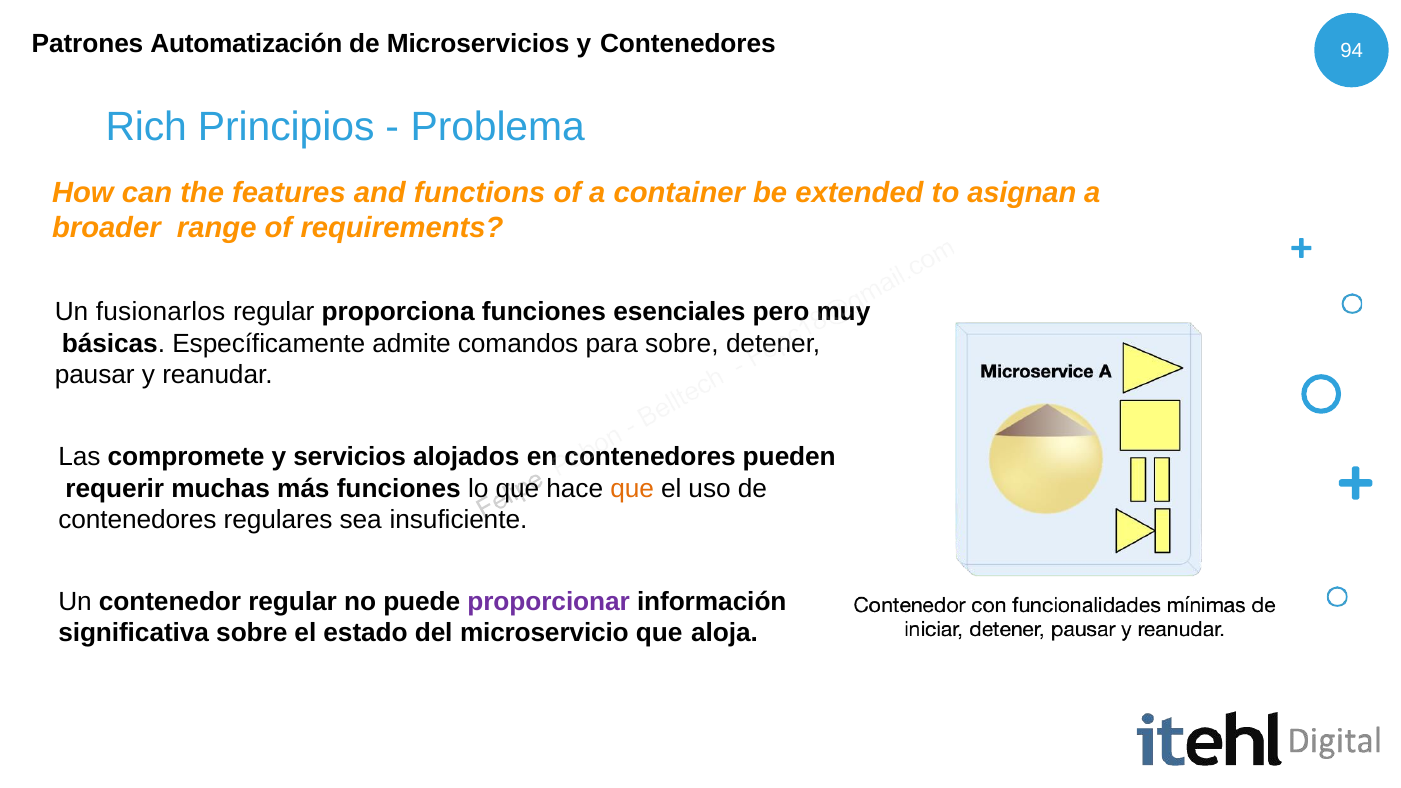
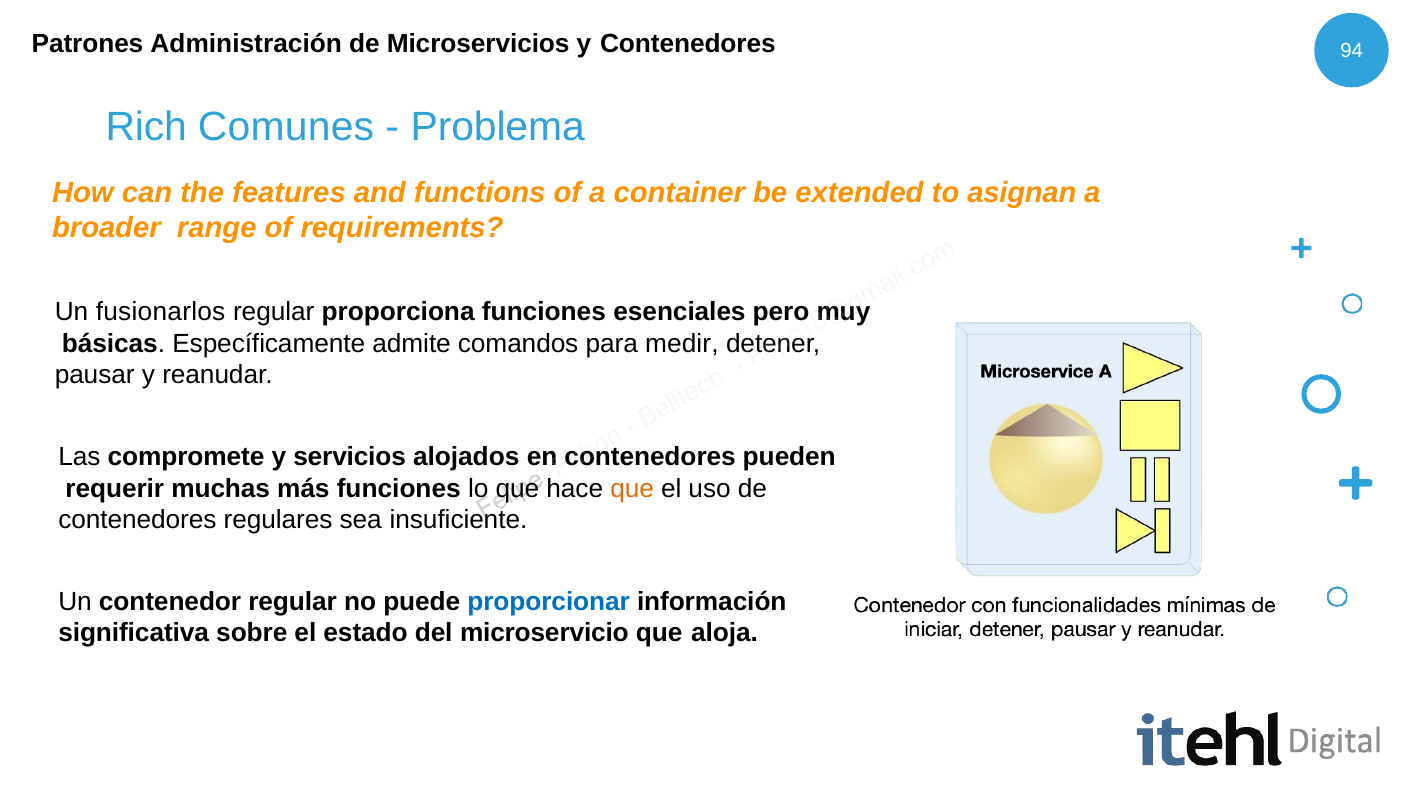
Automatización: Automatización -> Administración
Principios: Principios -> Comunes
para sobre: sobre -> medir
proporcionar colour: purple -> blue
